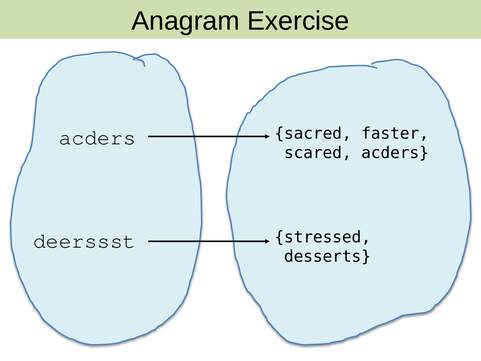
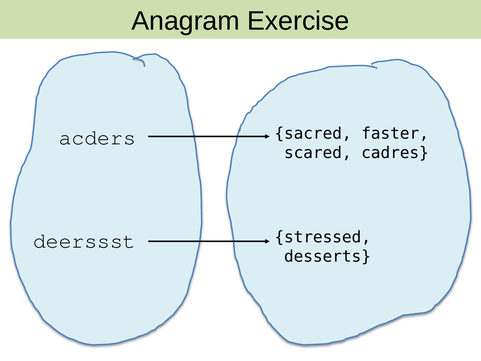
scared acders: acders -> cadres
